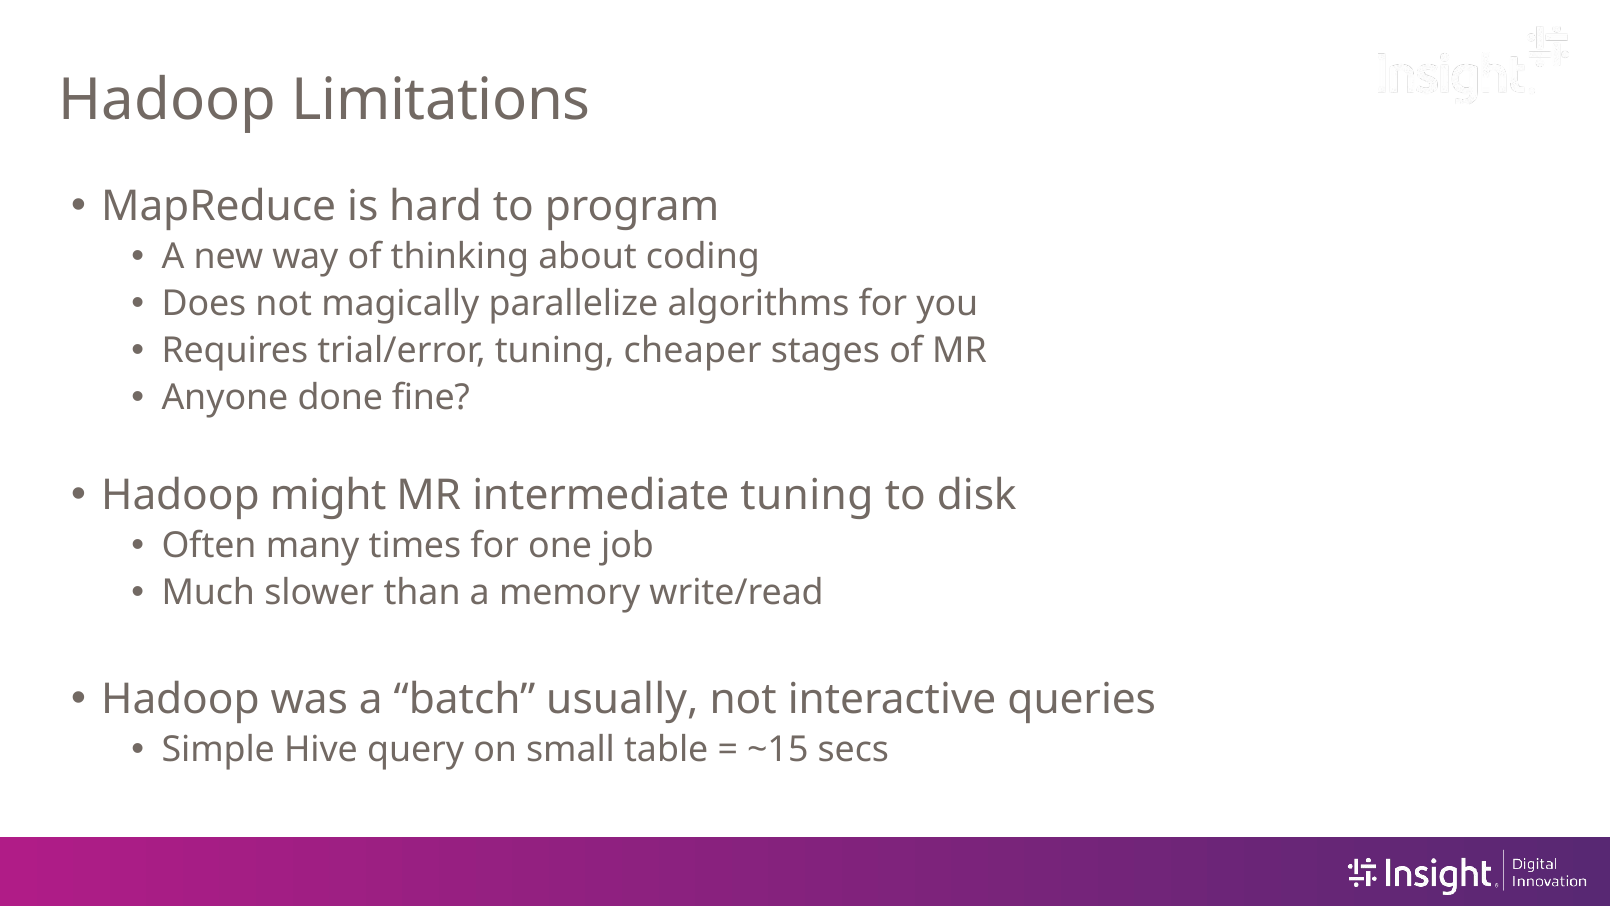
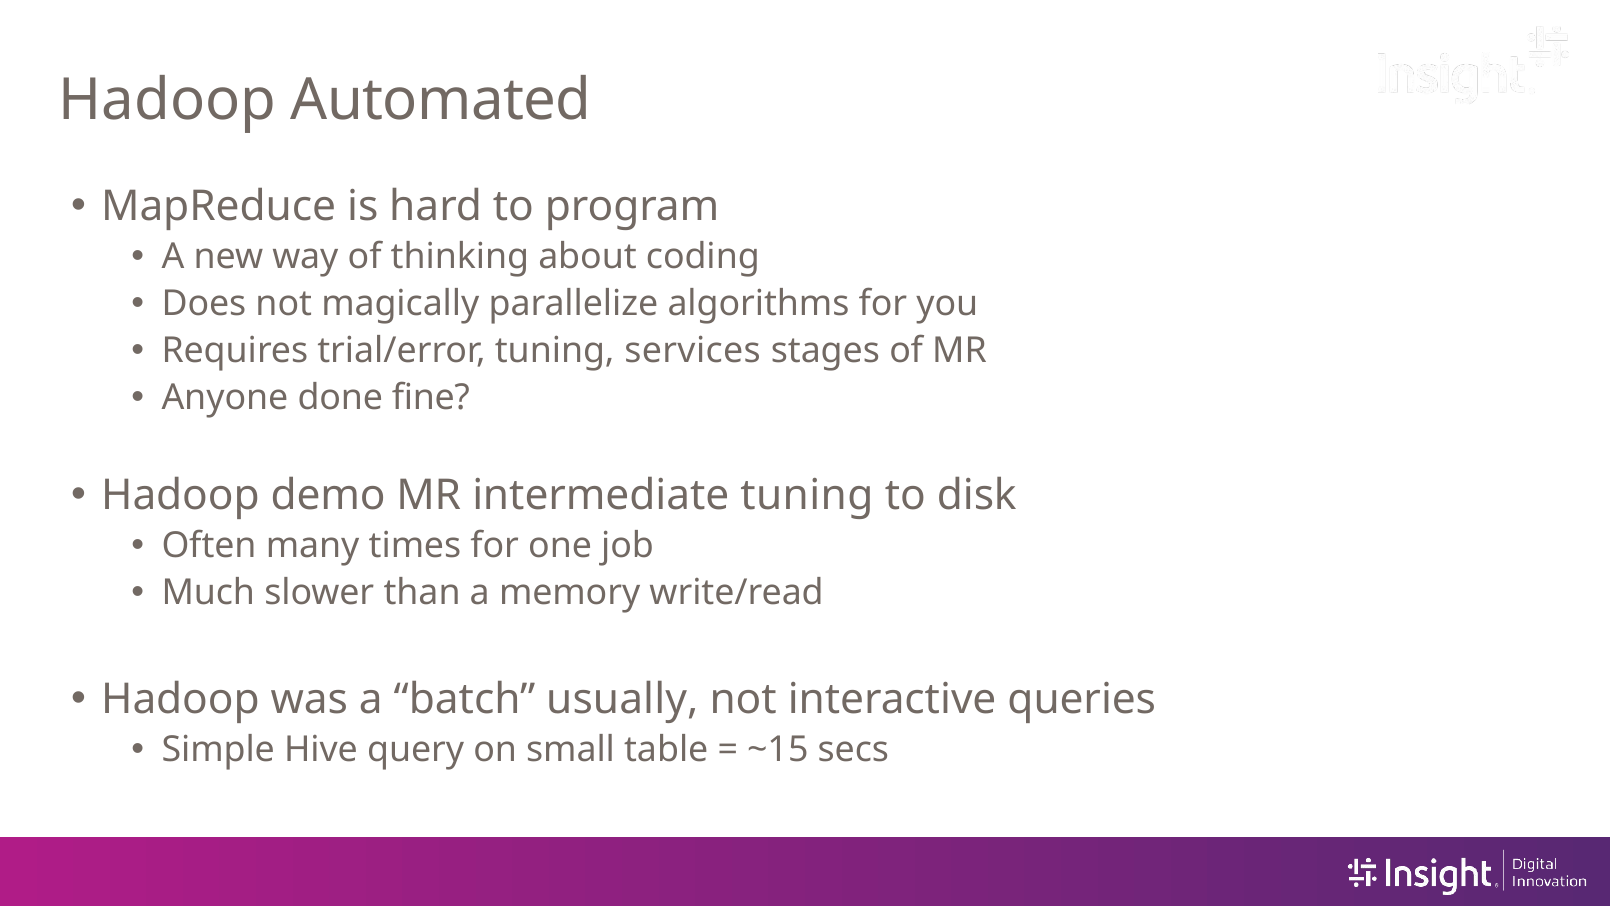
Limitations: Limitations -> Automated
cheaper: cheaper -> services
might: might -> demo
